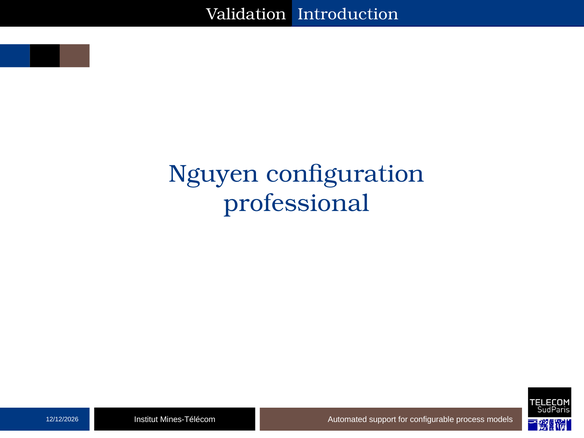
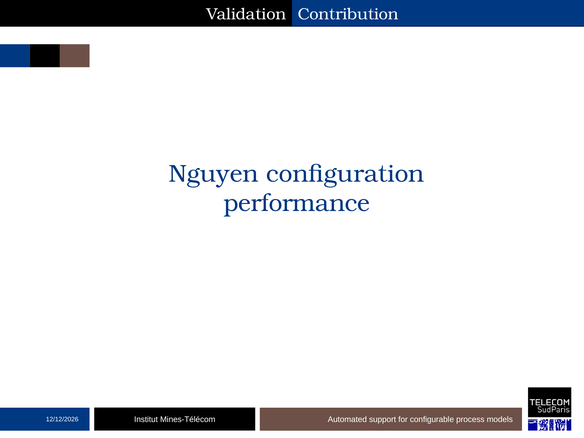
Introduction: Introduction -> Contribution
professional: professional -> performance
